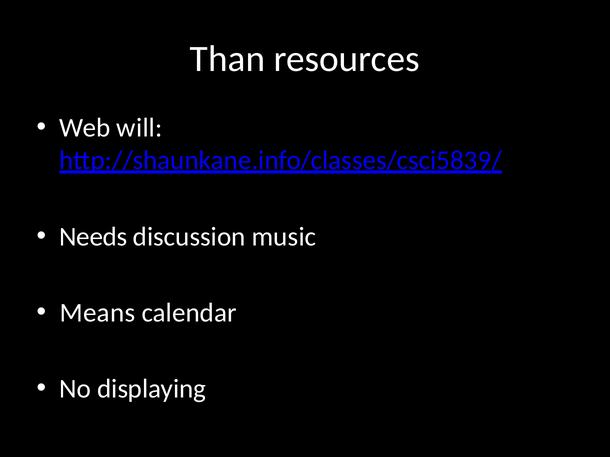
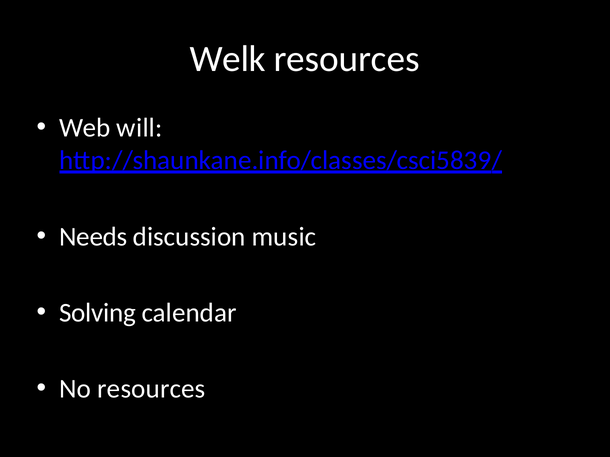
Than: Than -> Welk
Means: Means -> Solving
No displaying: displaying -> resources
